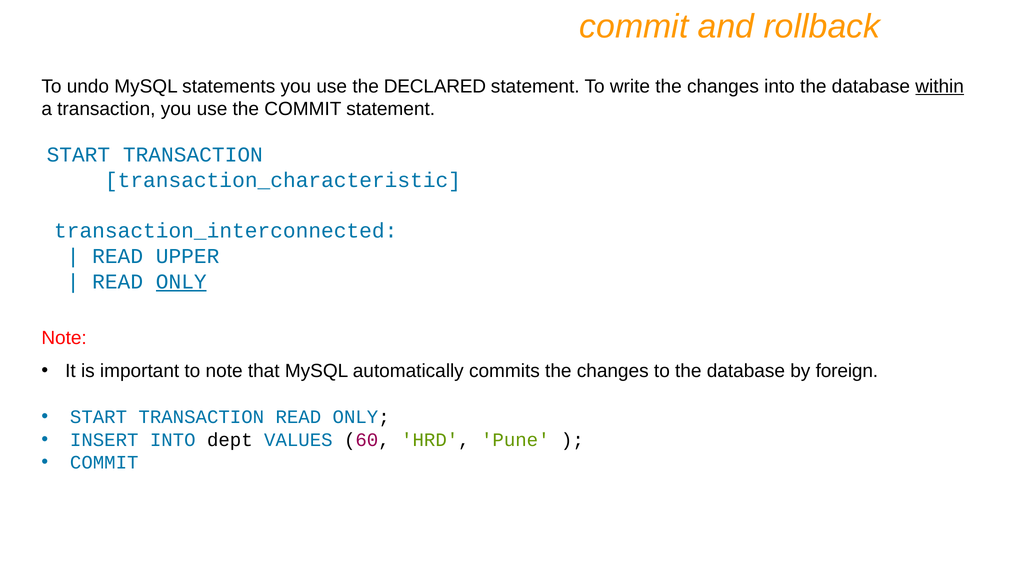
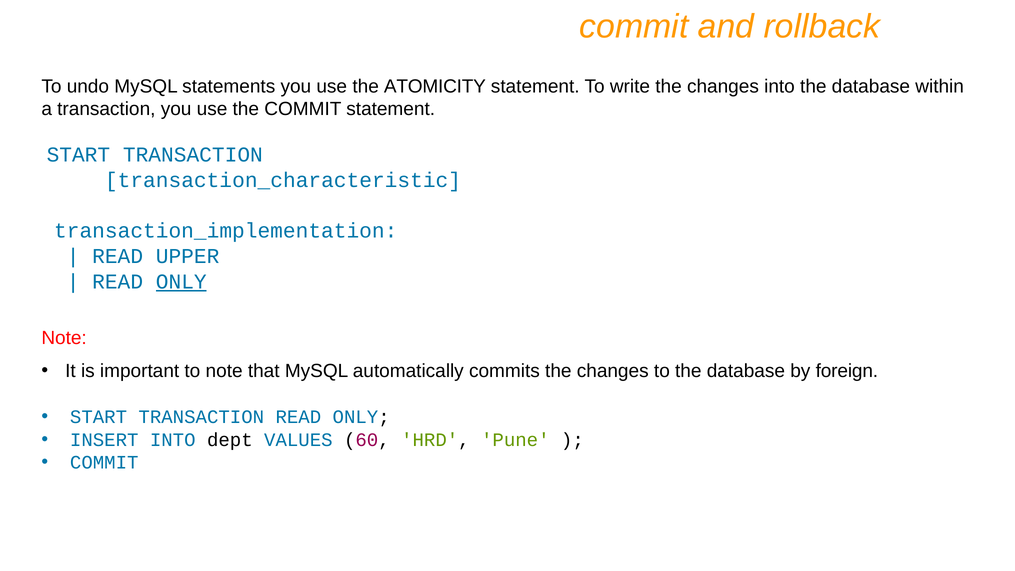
DECLARED: DECLARED -> ATOMICITY
within underline: present -> none
transaction_interconnected: transaction_interconnected -> transaction_implementation
